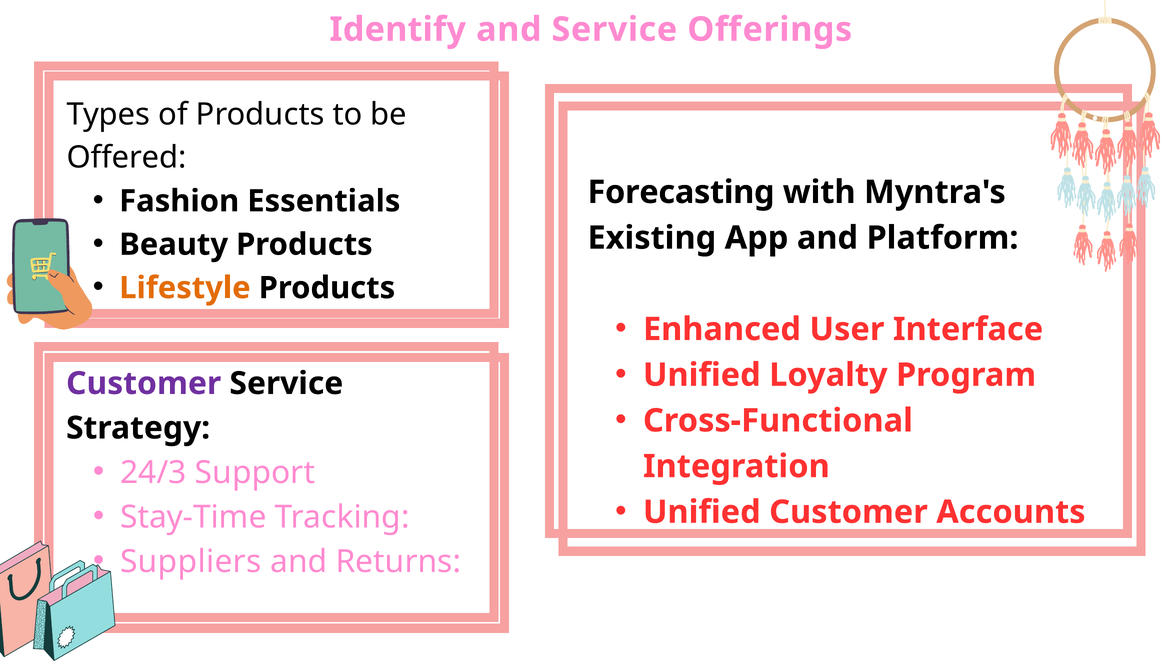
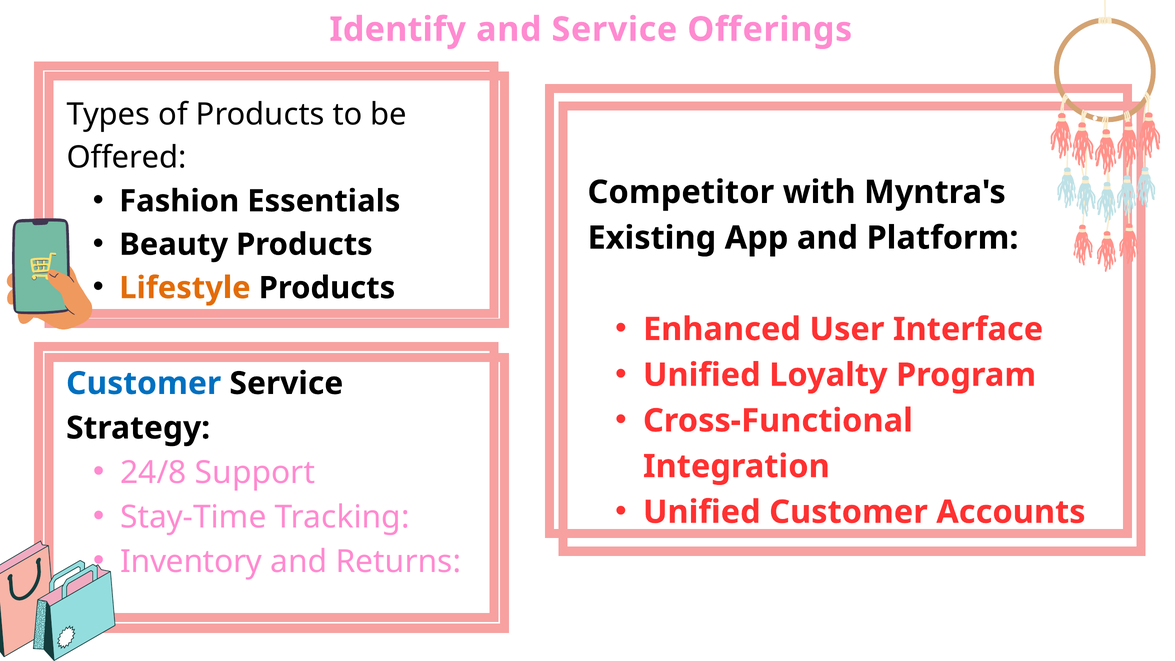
Forecasting: Forecasting -> Competitor
Customer at (144, 383) colour: purple -> blue
24/3: 24/3 -> 24/8
Suppliers: Suppliers -> Inventory
